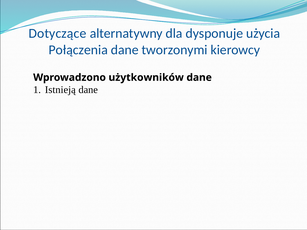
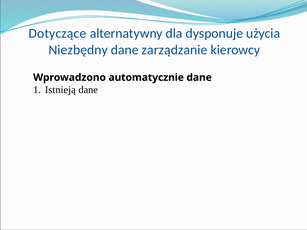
Połączenia: Połączenia -> Niezbędny
tworzonymi: tworzonymi -> zarządzanie
użytkowników: użytkowników -> automatycznie
